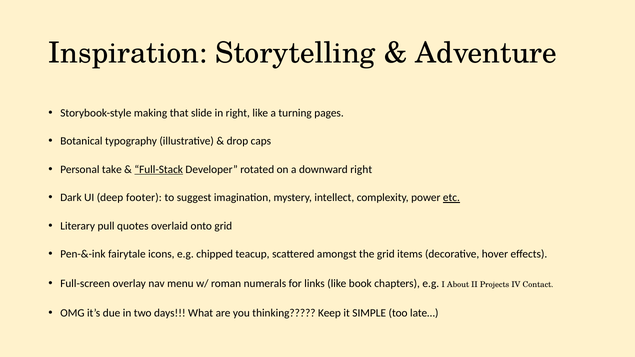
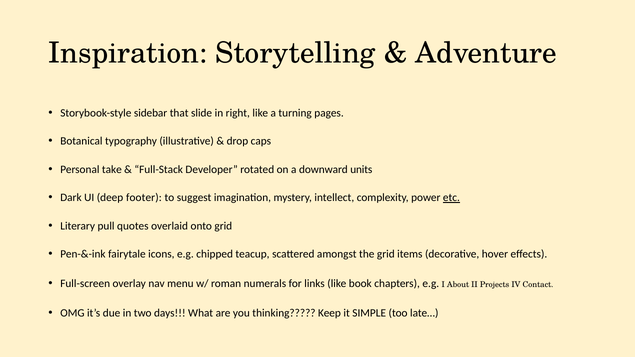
making: making -> sidebar
Full-Stack underline: present -> none
downward right: right -> units
